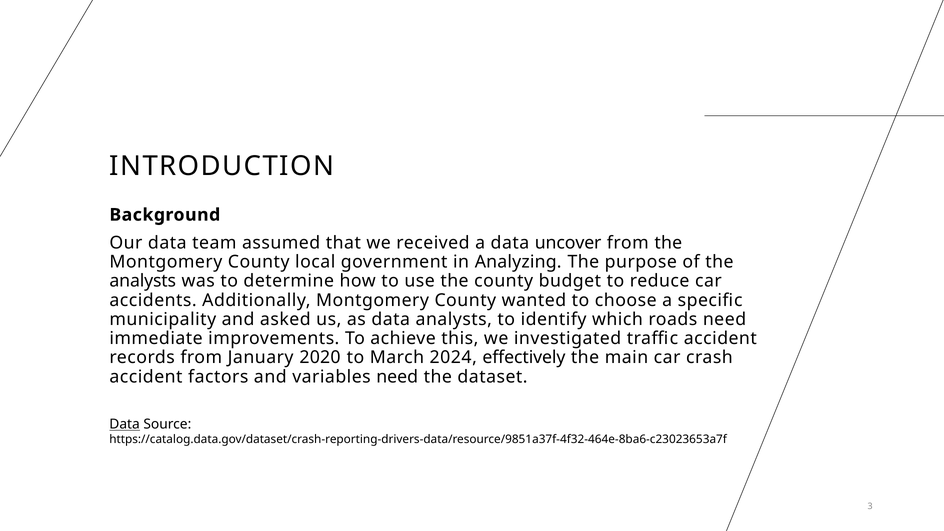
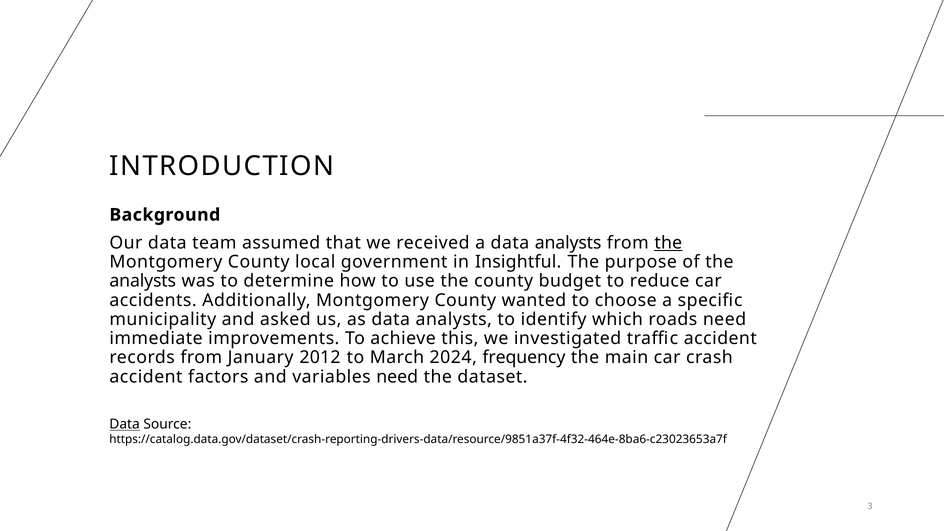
a data uncover: uncover -> analysts
the at (668, 243) underline: none -> present
Analyzing: Analyzing -> Insightful
2020: 2020 -> 2012
effectively: effectively -> frequency
